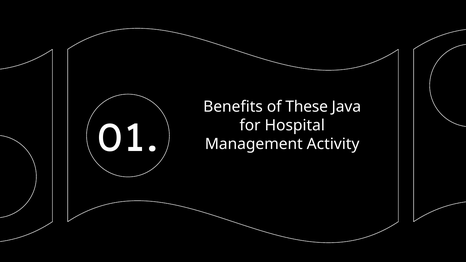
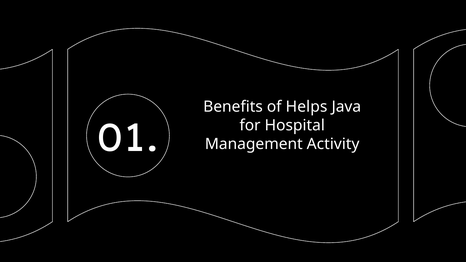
These: These -> Helps
